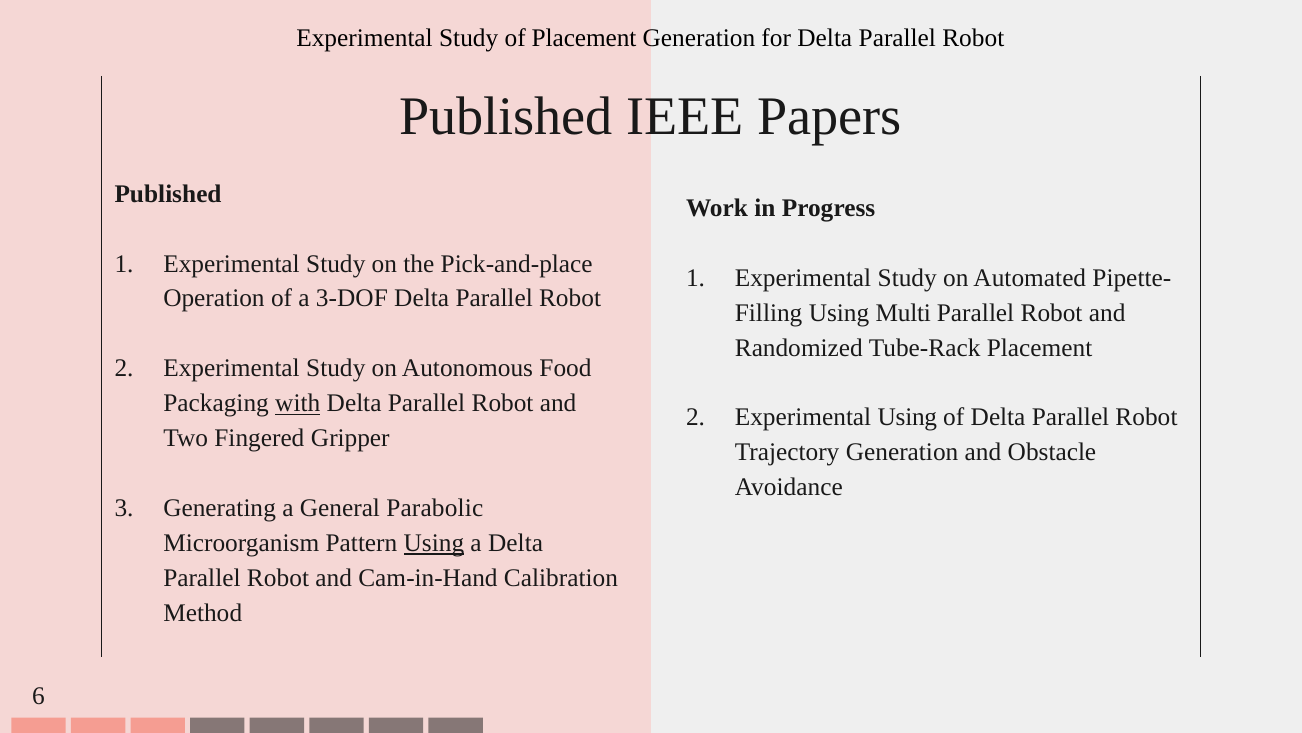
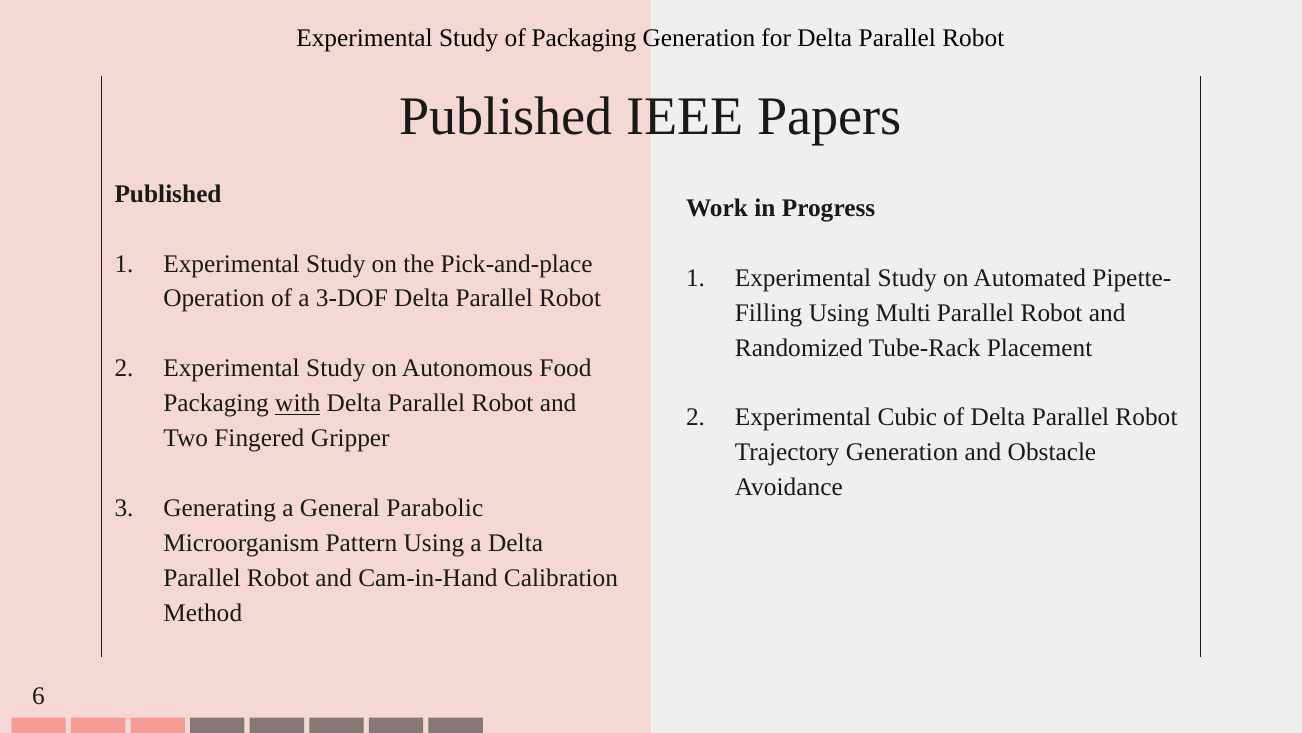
of Placement: Placement -> Packaging
Experimental Using: Using -> Cubic
Using at (434, 543) underline: present -> none
